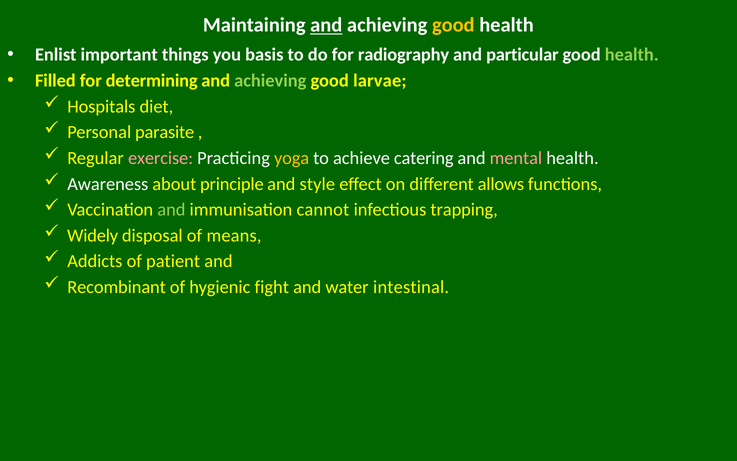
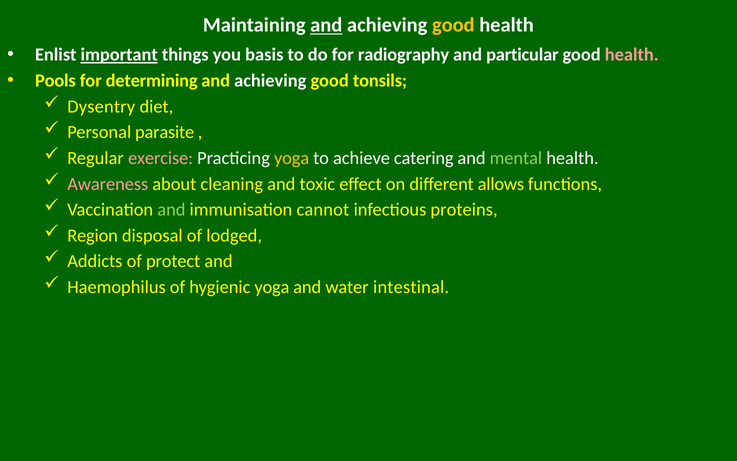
important underline: none -> present
health at (632, 55) colour: light green -> pink
Filled: Filled -> Pools
achieving at (270, 81) colour: light green -> white
larvae: larvae -> tonsils
Hospitals: Hospitals -> Dysentry
mental colour: pink -> light green
Awareness colour: white -> pink
principle: principle -> cleaning
style: style -> toxic
trapping: trapping -> proteins
Widely: Widely -> Region
means: means -> lodged
patient: patient -> protect
Recombinant: Recombinant -> Haemophilus
hygienic fight: fight -> yoga
